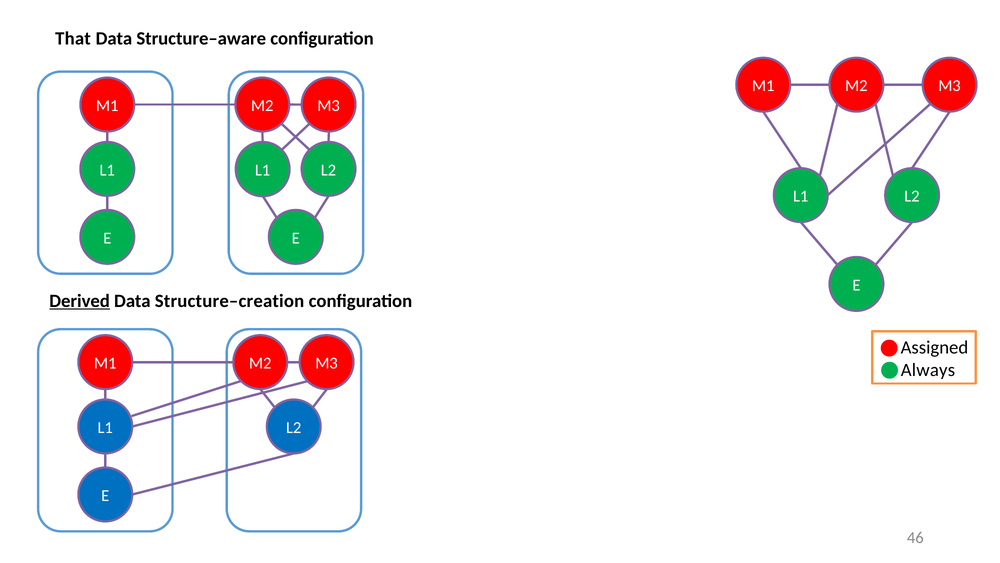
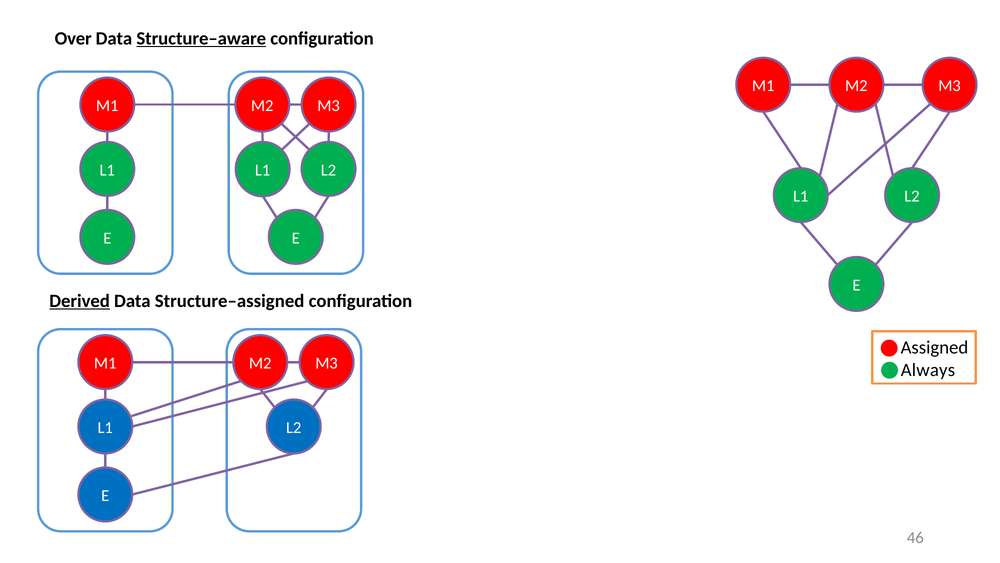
That: That -> Over
Structure–aware underline: none -> present
Structure–creation: Structure–creation -> Structure–assigned
